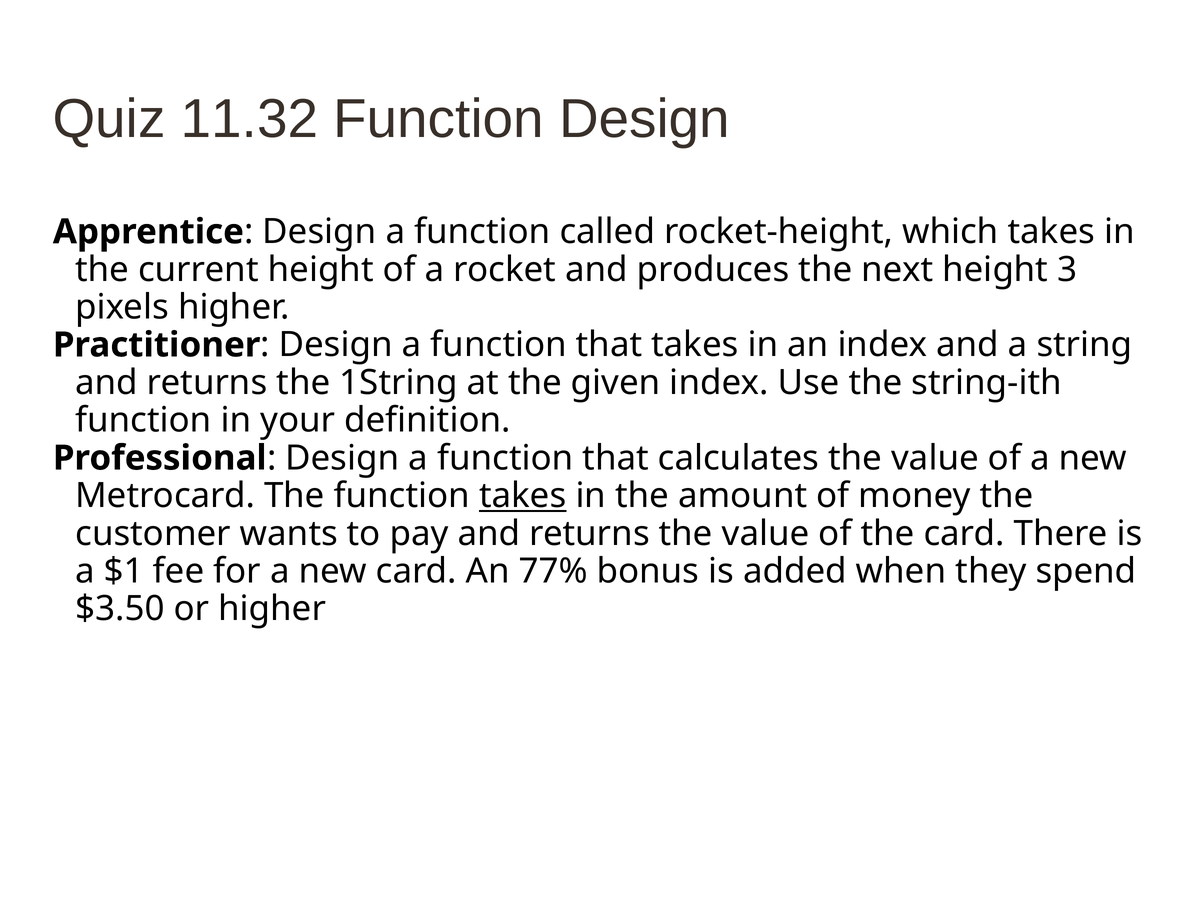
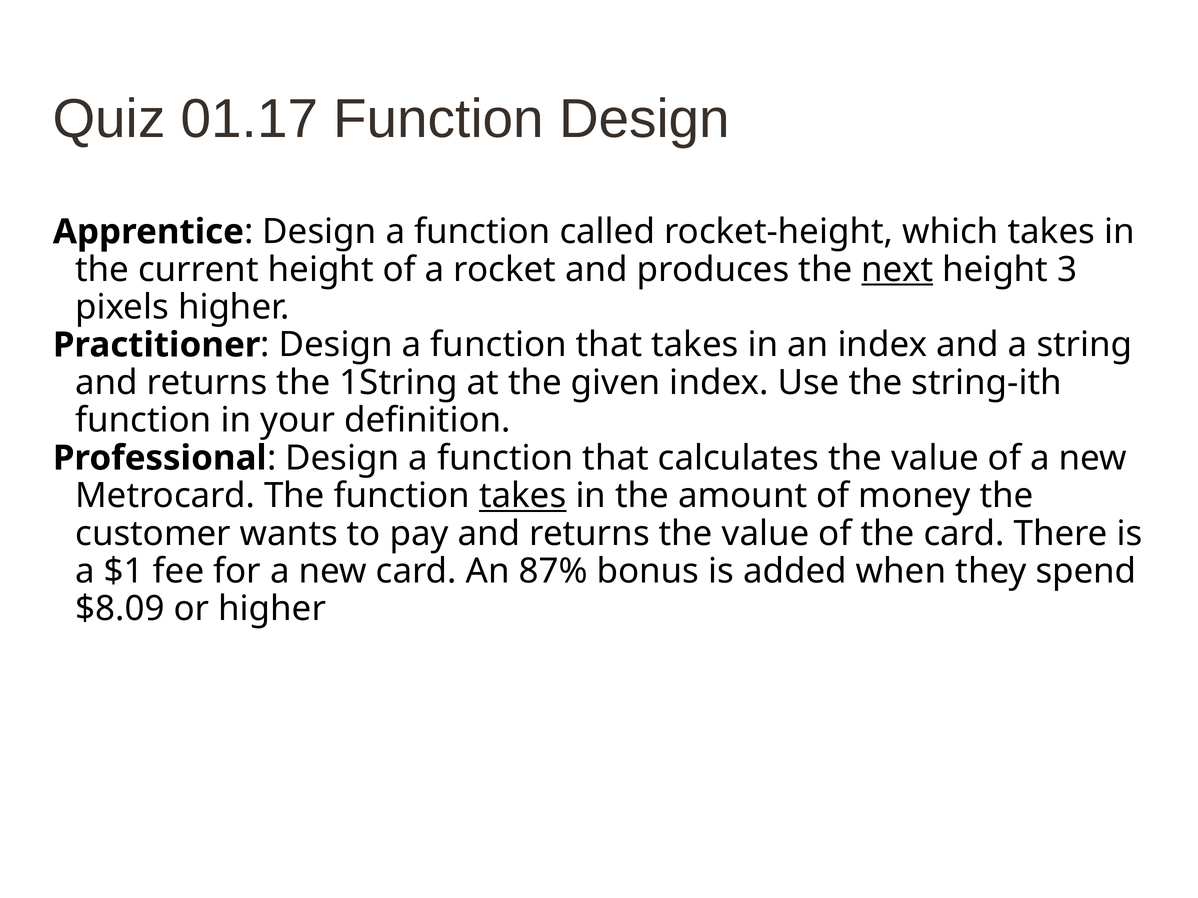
11.32: 11.32 -> 01.17
next underline: none -> present
77%: 77% -> 87%
$3.50: $3.50 -> $8.09
